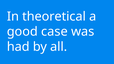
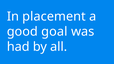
theoretical: theoretical -> placement
case: case -> goal
